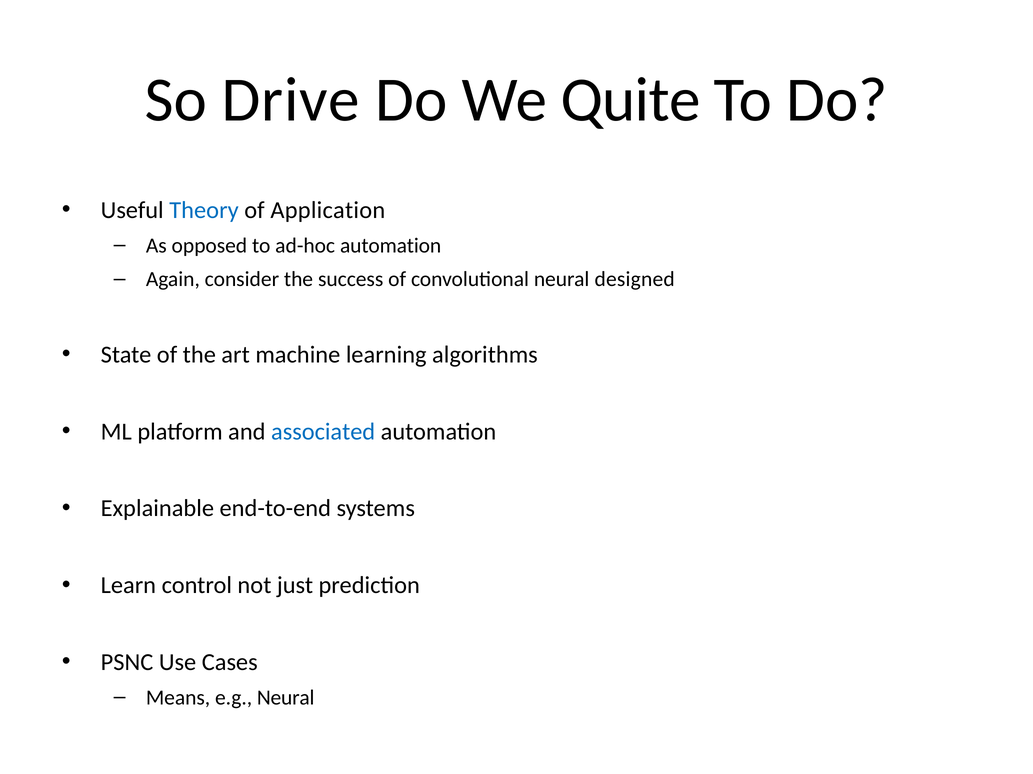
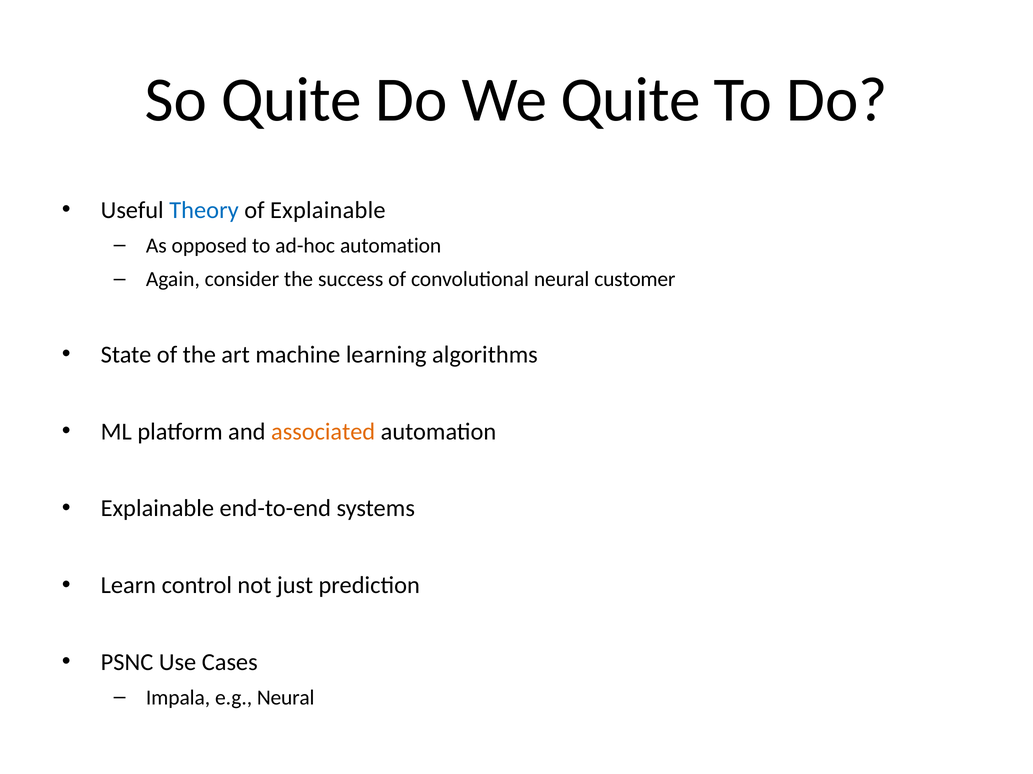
So Drive: Drive -> Quite
of Application: Application -> Explainable
designed: designed -> customer
associated colour: blue -> orange
Means: Means -> Impala
